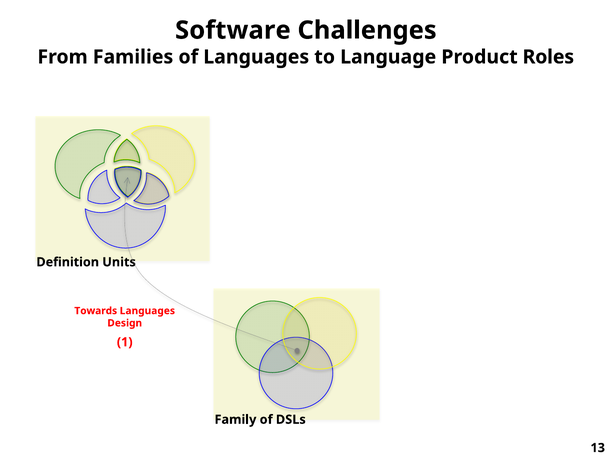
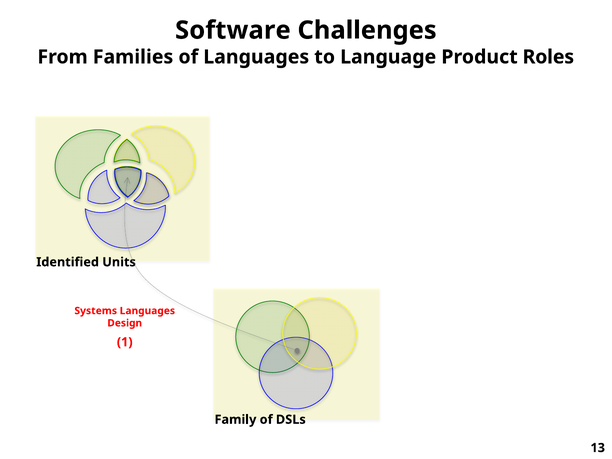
Definition: Definition -> Identified
Towards: Towards -> Systems
